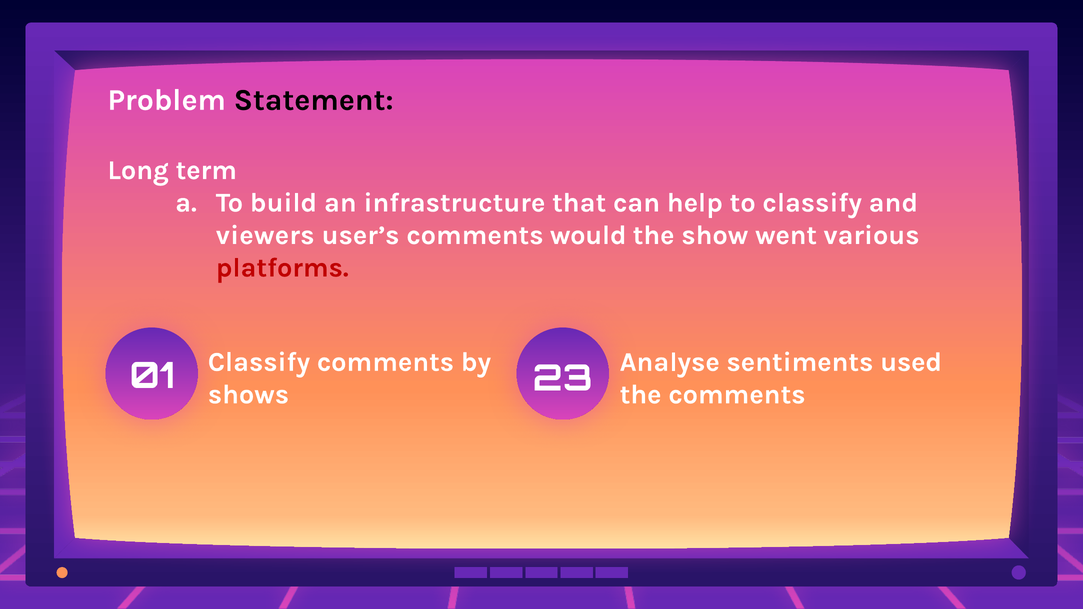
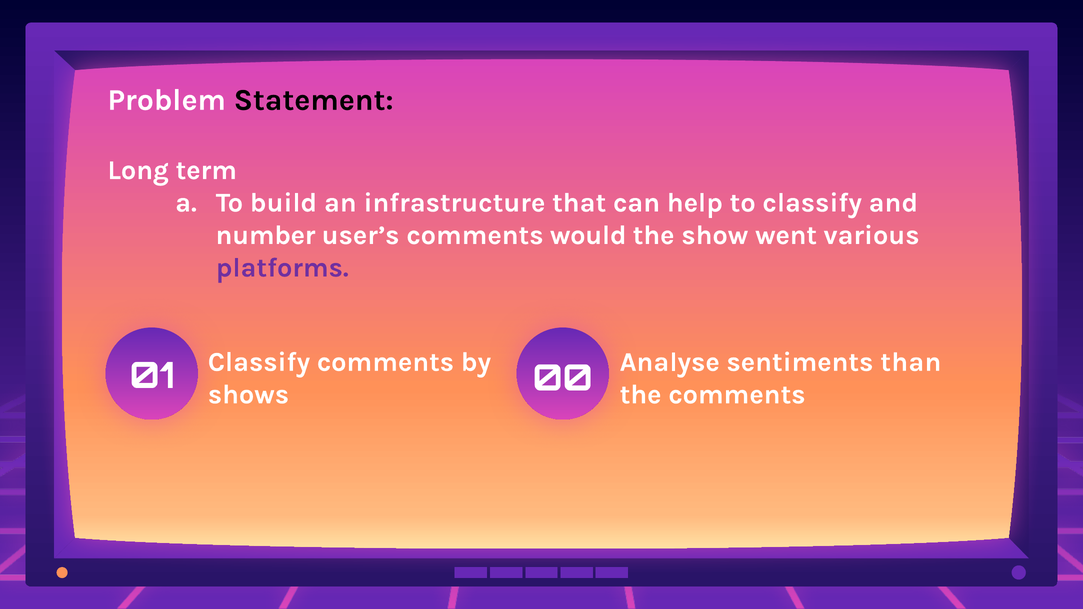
viewers: viewers -> number
platforms colour: red -> purple
used: used -> than
23: 23 -> 00
